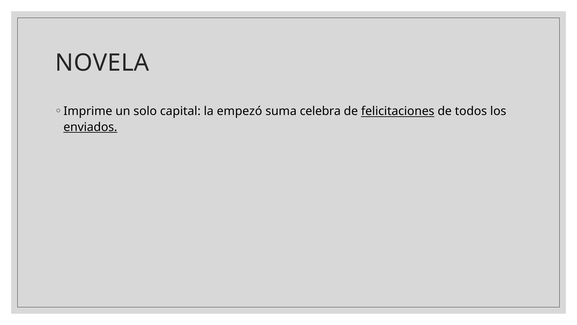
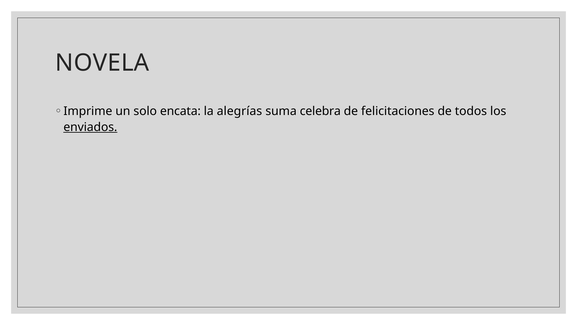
capital: capital -> encata
empezó: empezó -> alegrías
felicitaciones underline: present -> none
